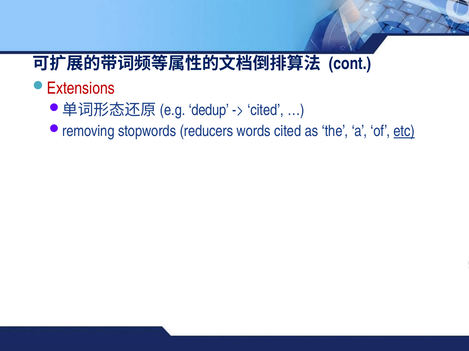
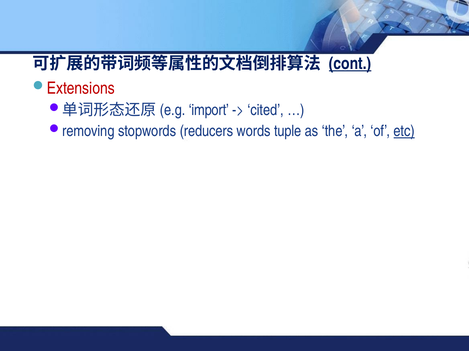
cont underline: none -> present
dedup: dedup -> import
words cited: cited -> tuple
